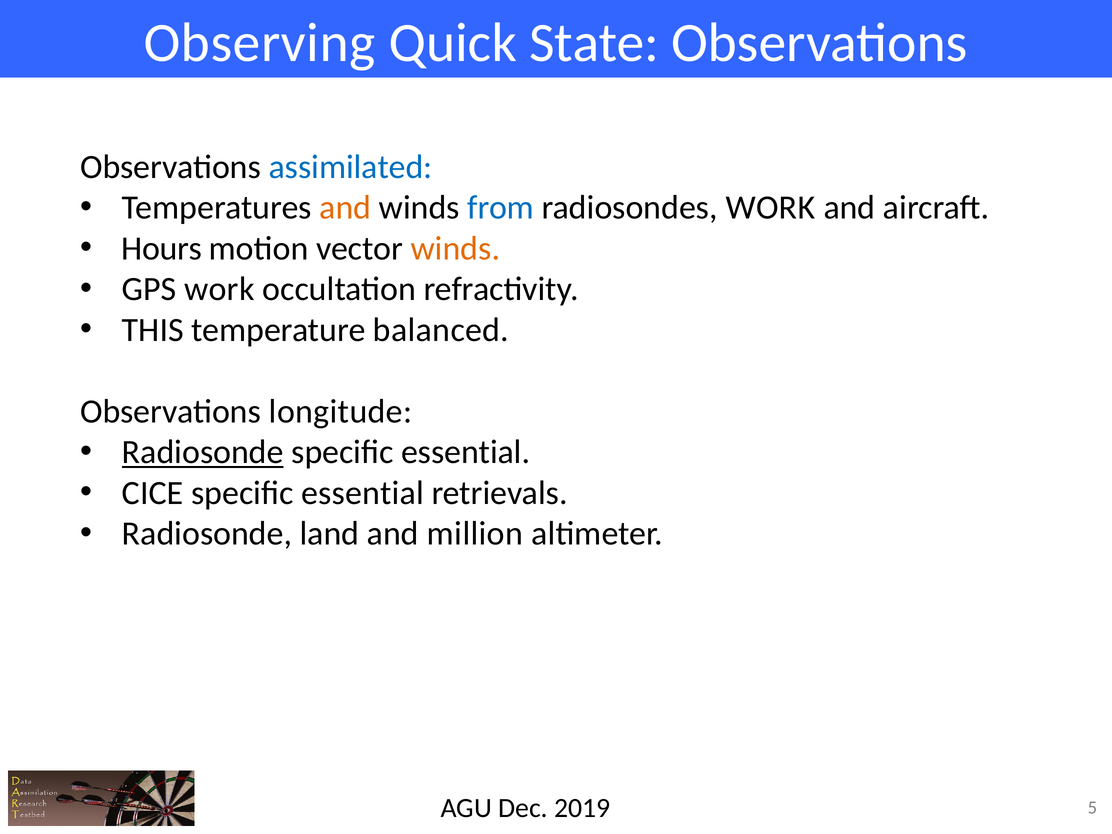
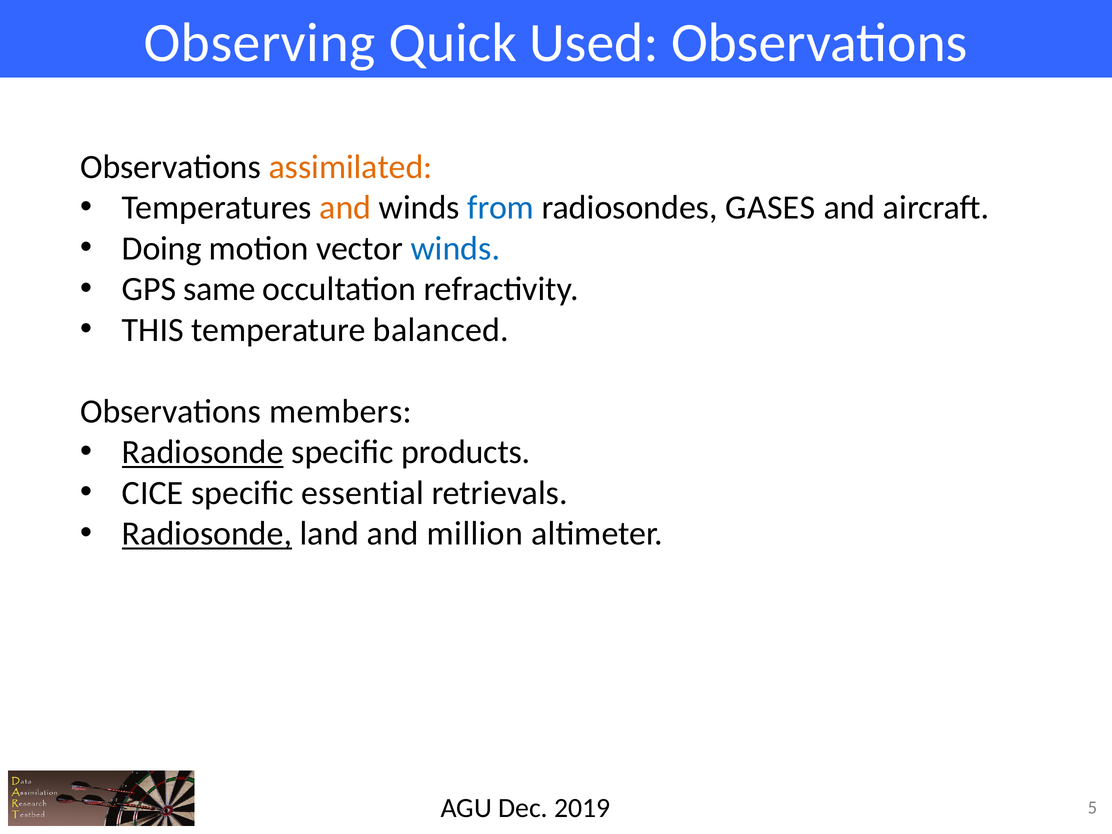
State: State -> Used
assimilated colour: blue -> orange
radiosondes WORK: WORK -> GASES
Hours: Hours -> Doing
winds at (455, 248) colour: orange -> blue
GPS work: work -> same
longitude: longitude -> members
essential at (466, 452): essential -> products
Radiosonde at (207, 534) underline: none -> present
